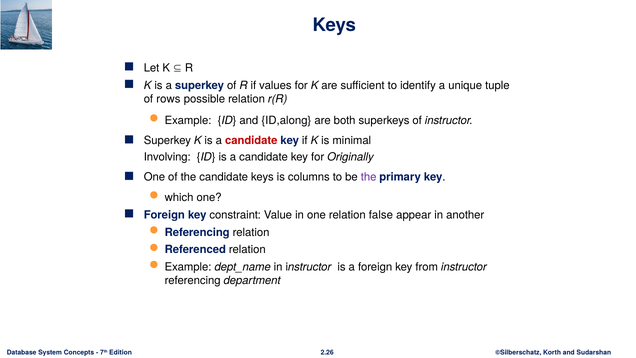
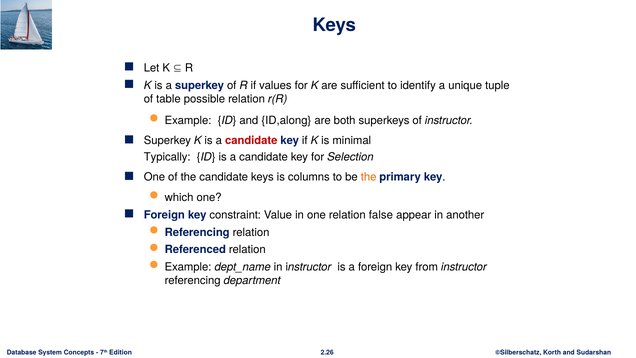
rows: rows -> table
Involving: Involving -> Typically
Originally: Originally -> Selection
the at (369, 177) colour: purple -> orange
